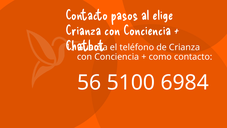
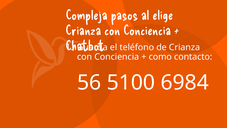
Contacto at (87, 15): Contacto -> Compleja
